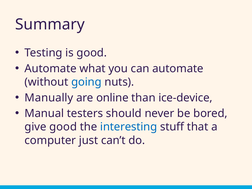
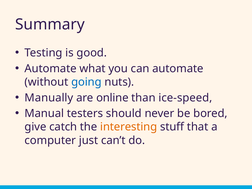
ice-device: ice-device -> ice-speed
give good: good -> catch
interesting colour: blue -> orange
